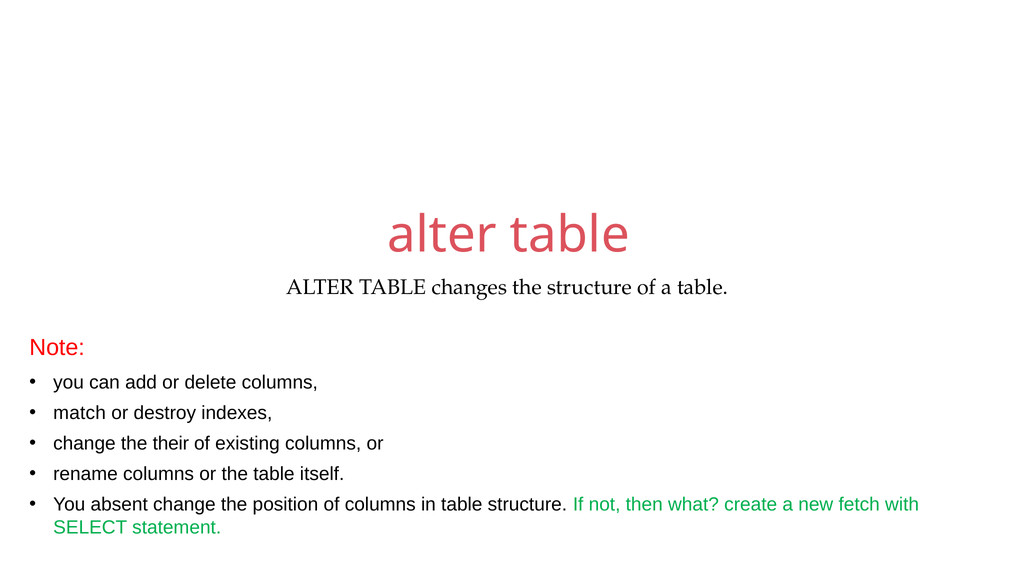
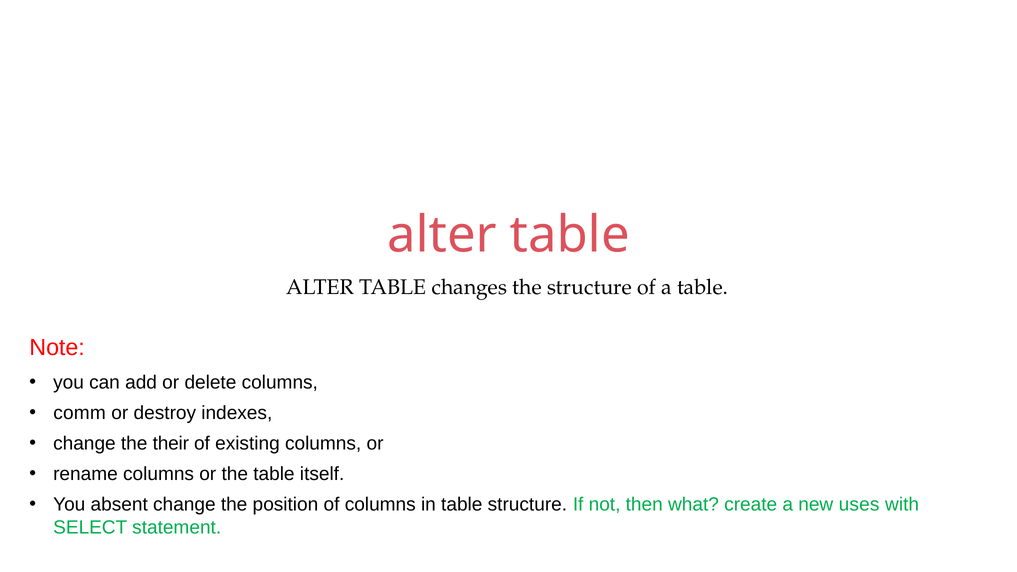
match: match -> comm
fetch: fetch -> uses
